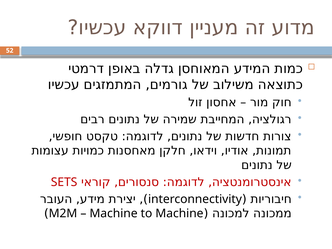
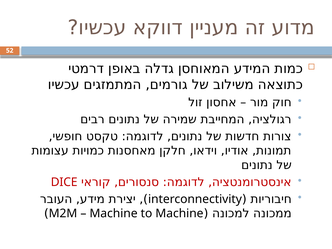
SETS: SETS -> DICE
